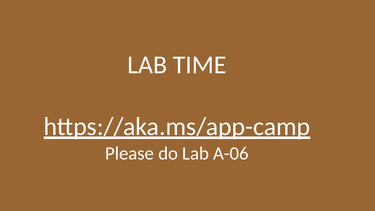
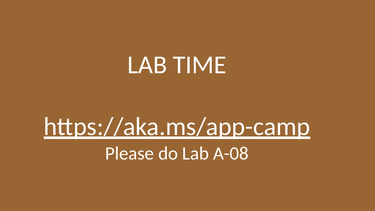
A-06: A-06 -> A-08
